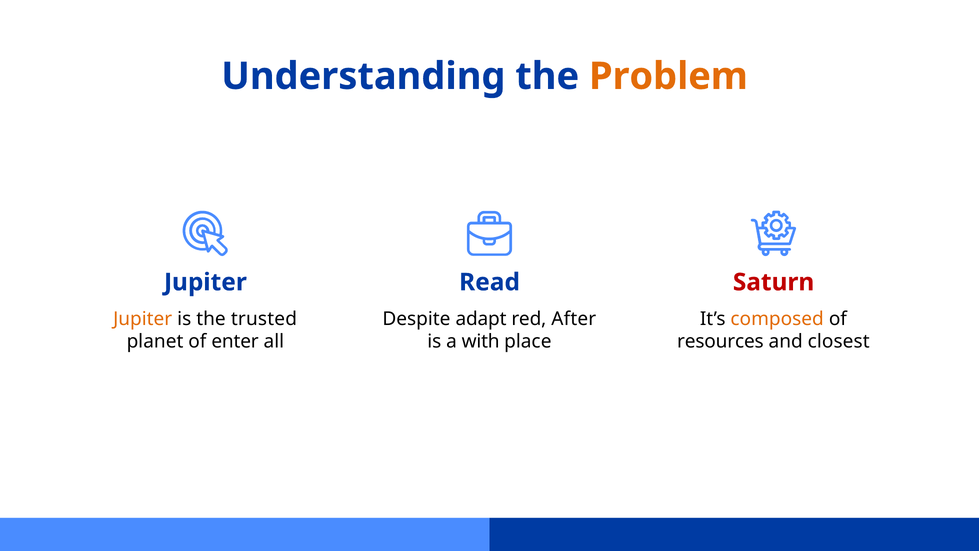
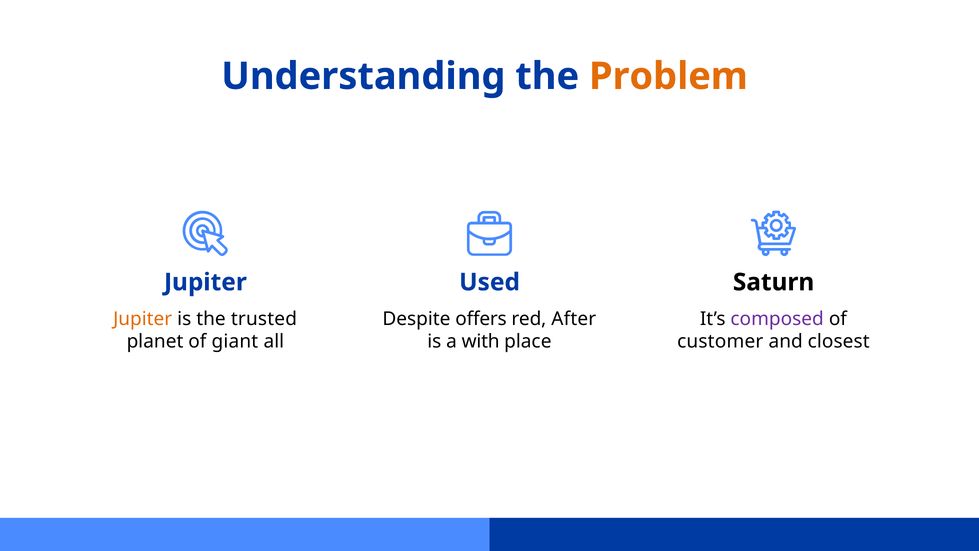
Read: Read -> Used
Saturn colour: red -> black
adapt: adapt -> offers
composed colour: orange -> purple
enter: enter -> giant
resources: resources -> customer
